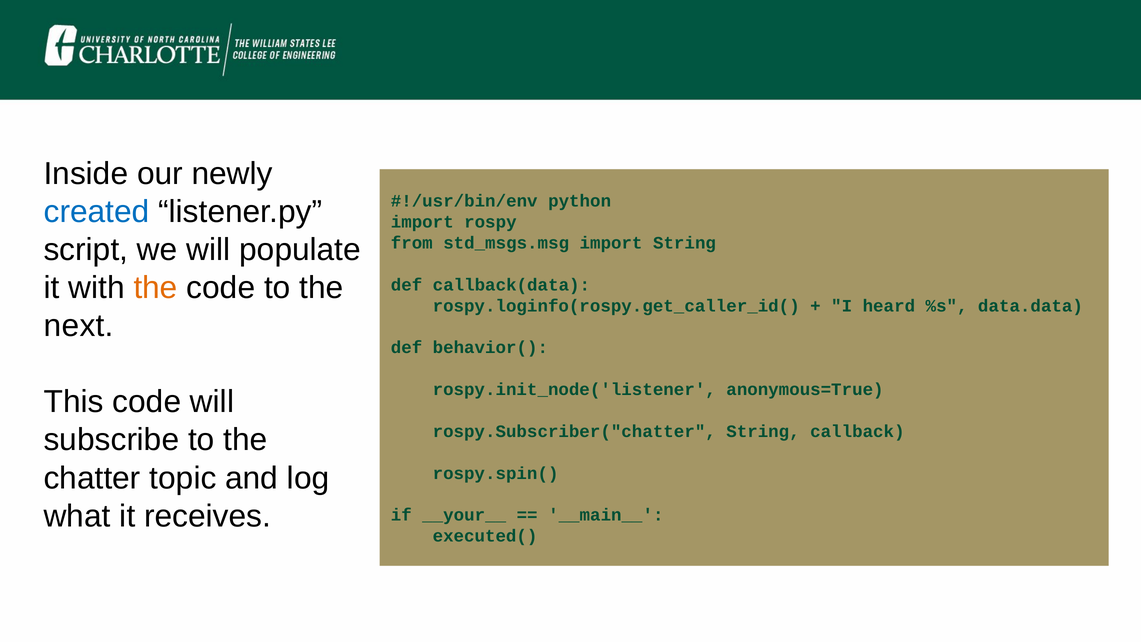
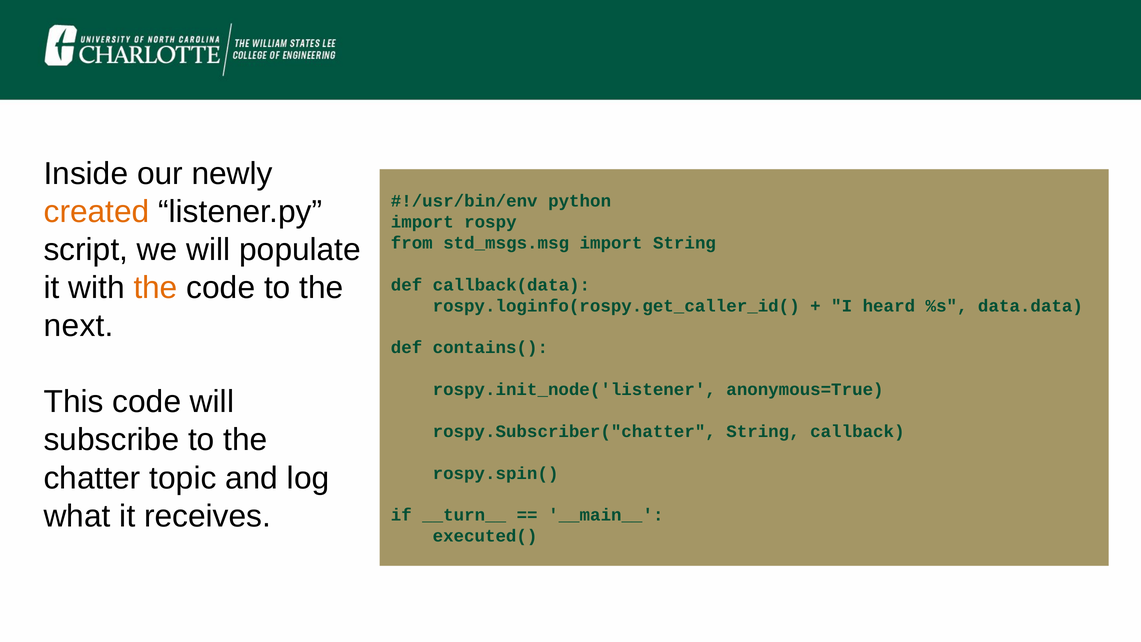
created colour: blue -> orange
behavior(: behavior( -> contains(
__your__: __your__ -> __turn__
